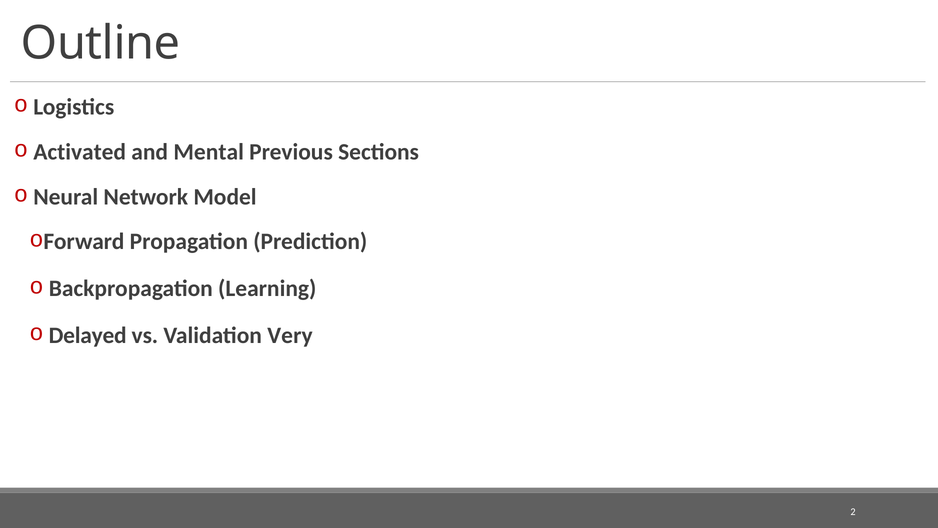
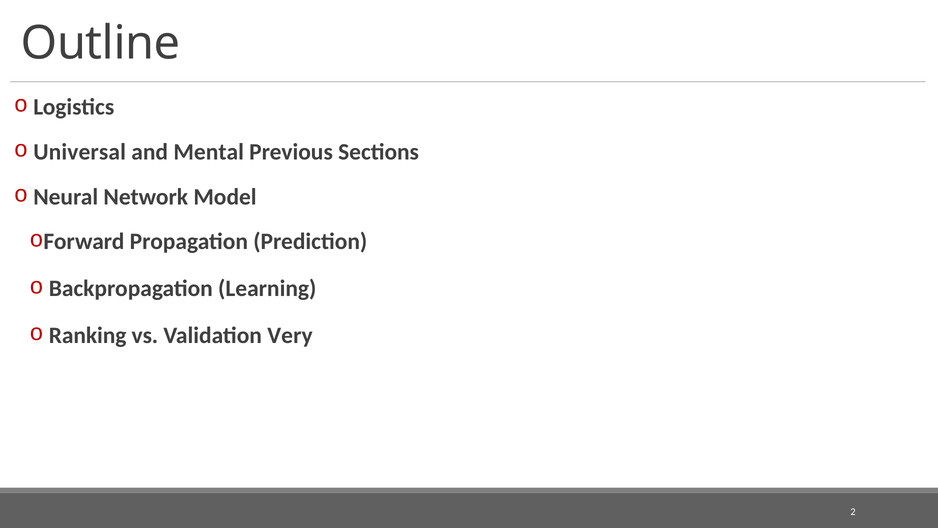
Activated: Activated -> Universal
Delayed: Delayed -> Ranking
